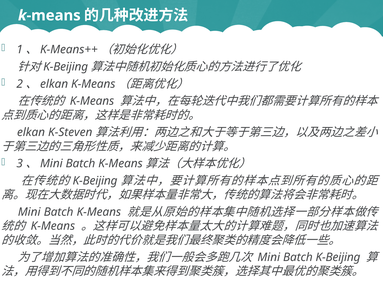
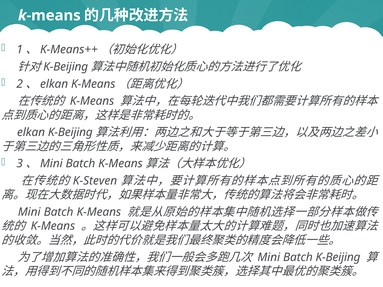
elkan K-Steven: K-Steven -> K-Beijing
K-Beijing at (95, 181): K-Beijing -> K-Steven
